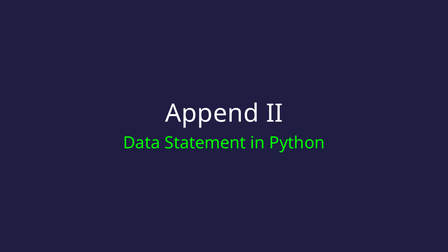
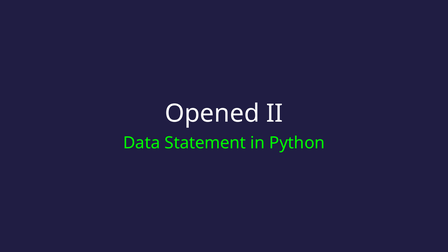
Append: Append -> Opened
